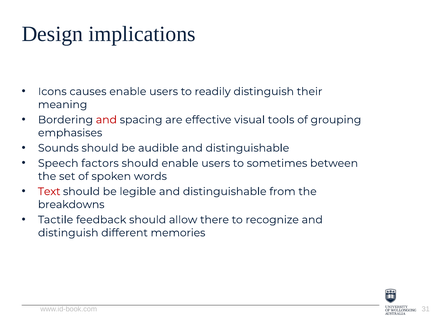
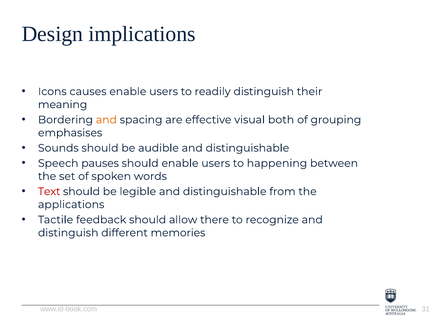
and at (106, 120) colour: red -> orange
tools: tools -> both
factors: factors -> pauses
sometimes: sometimes -> happening
breakdowns: breakdowns -> applications
